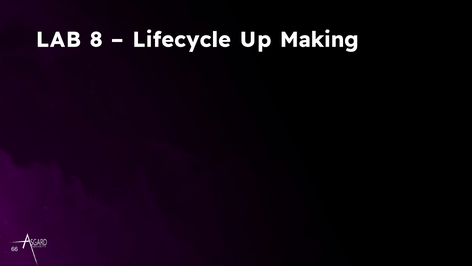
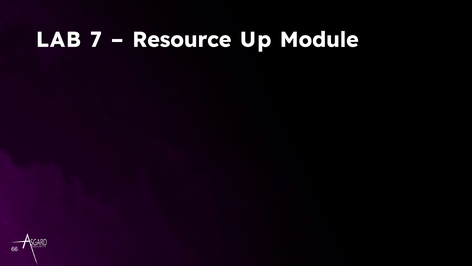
8: 8 -> 7
Lifecycle: Lifecycle -> Resource
Making: Making -> Module
